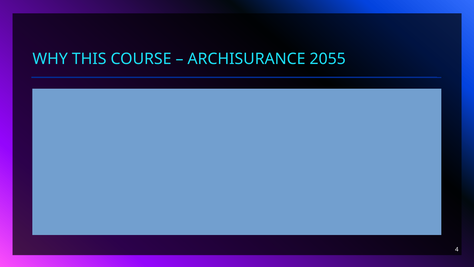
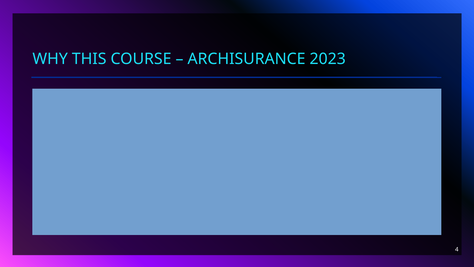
2055: 2055 -> 2023
